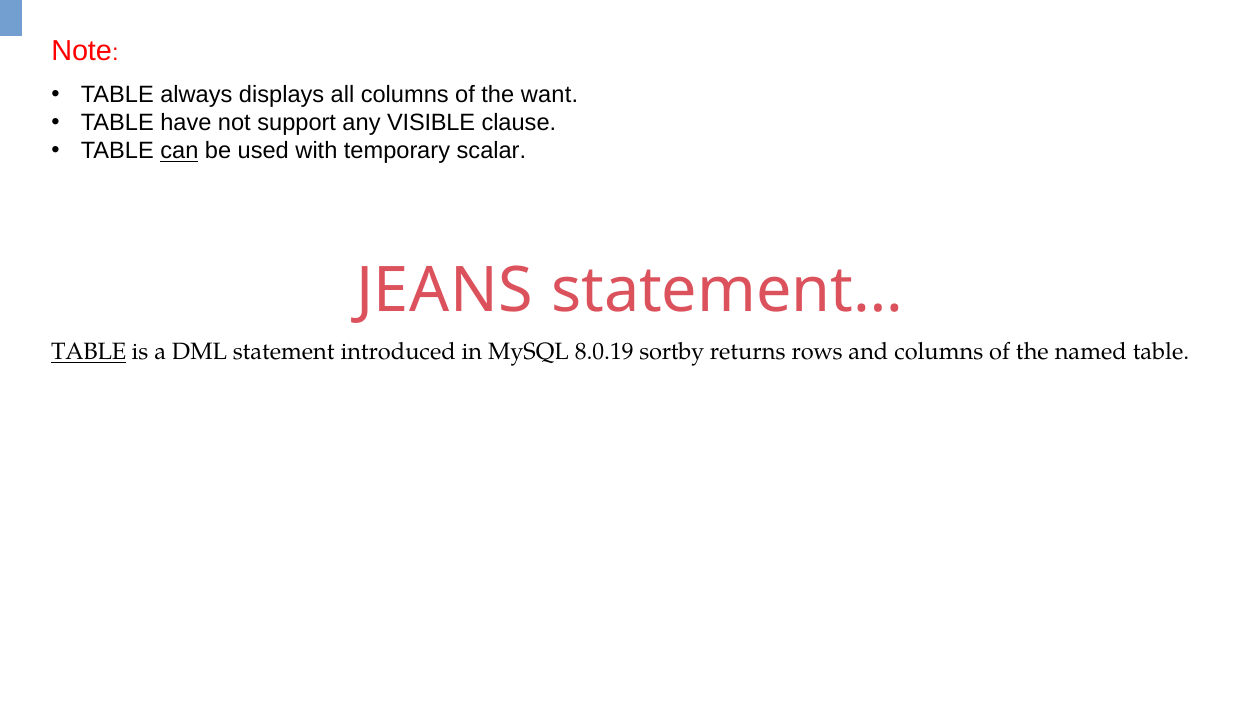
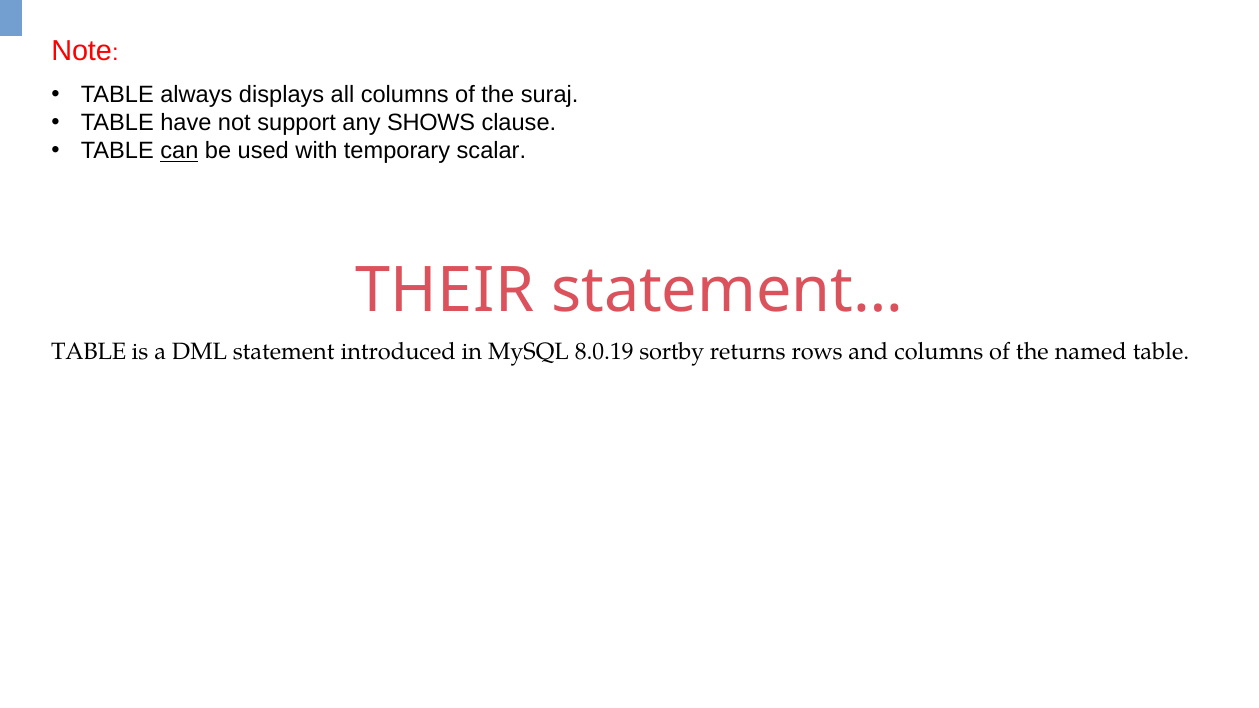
want: want -> suraj
VISIBLE: VISIBLE -> SHOWS
JEANS: JEANS -> THEIR
TABLE at (89, 352) underline: present -> none
